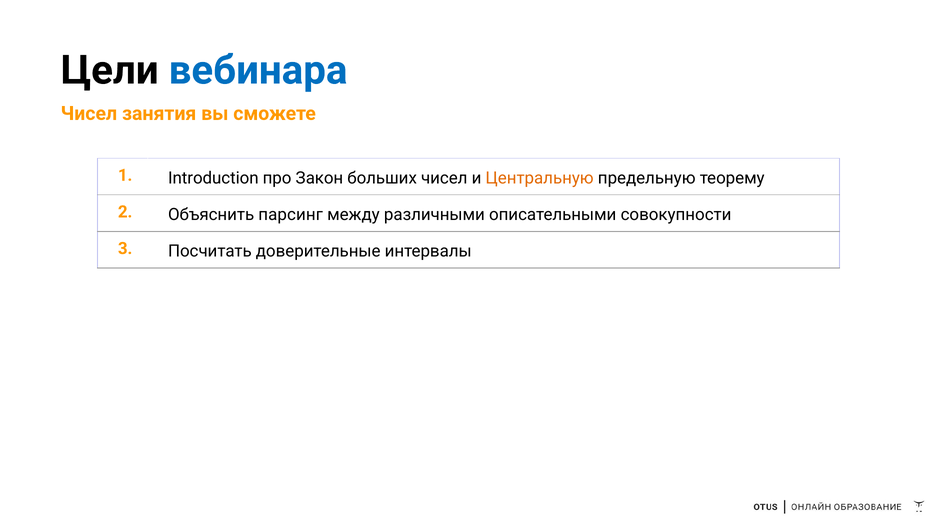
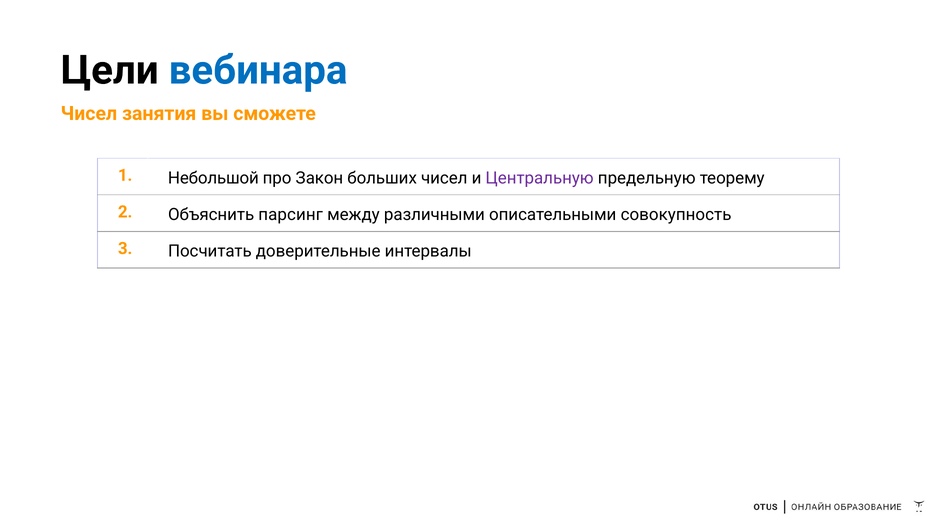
Introduction: Introduction -> Небольшой
Центральную colour: orange -> purple
совокупности: совокупности -> совокупность
